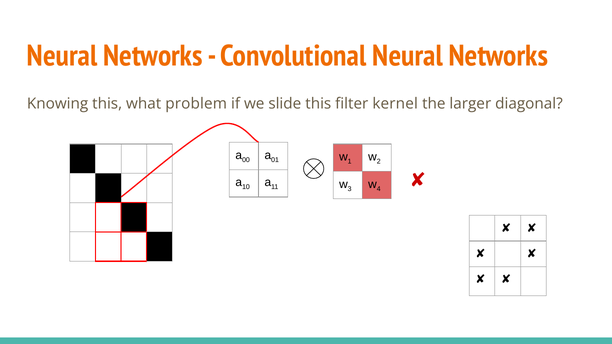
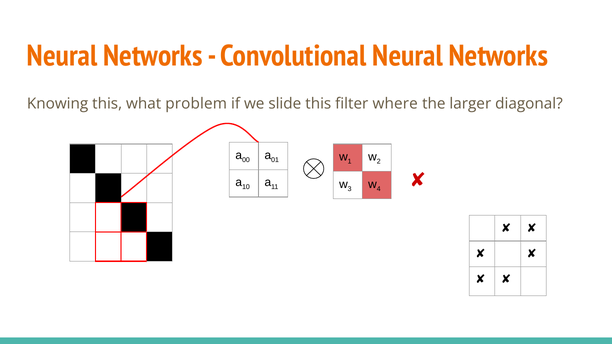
kernel: kernel -> where
